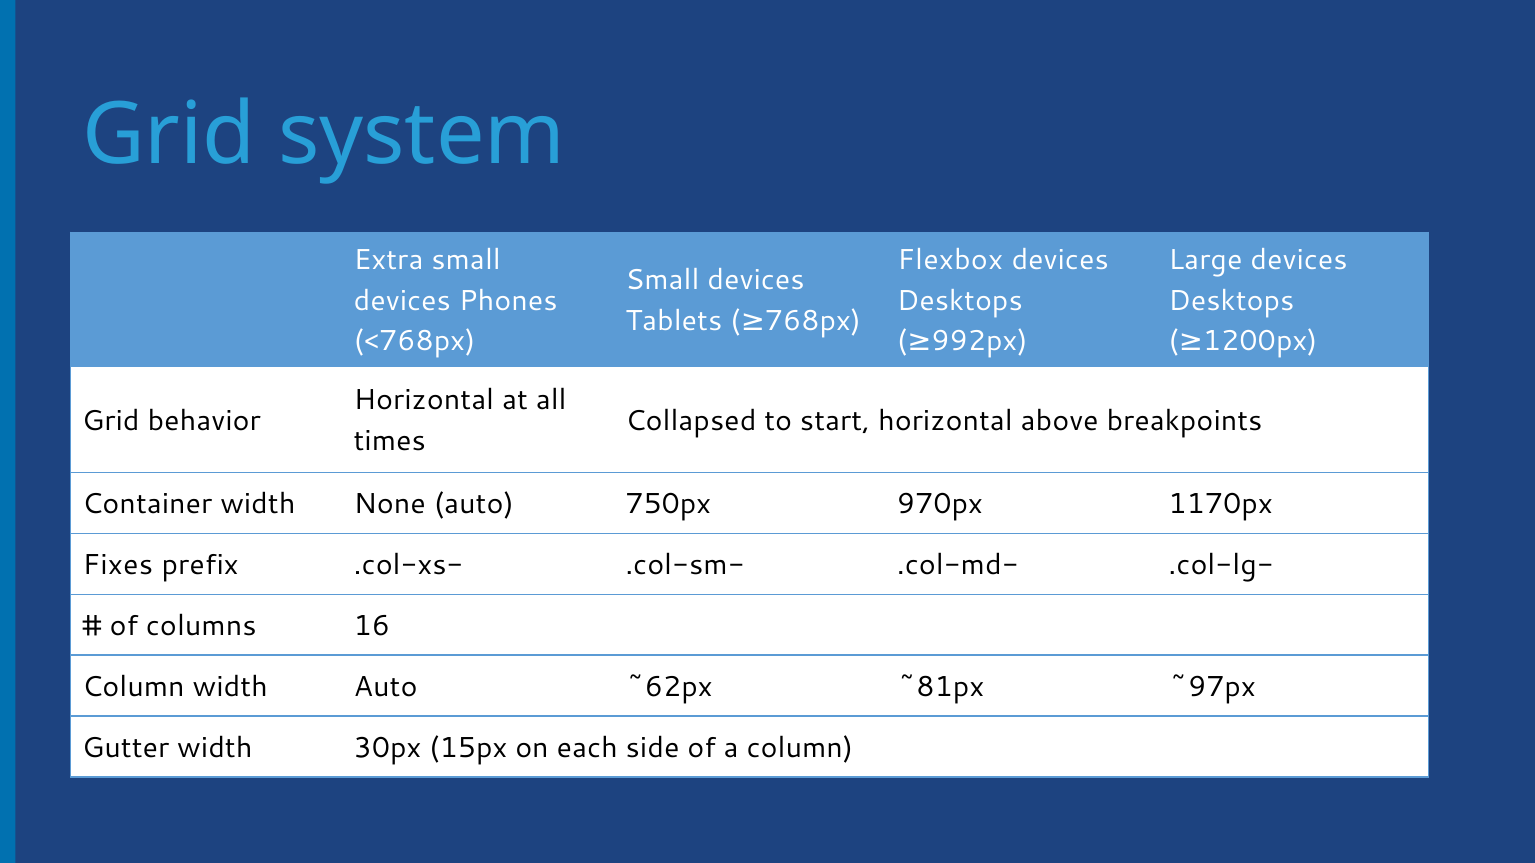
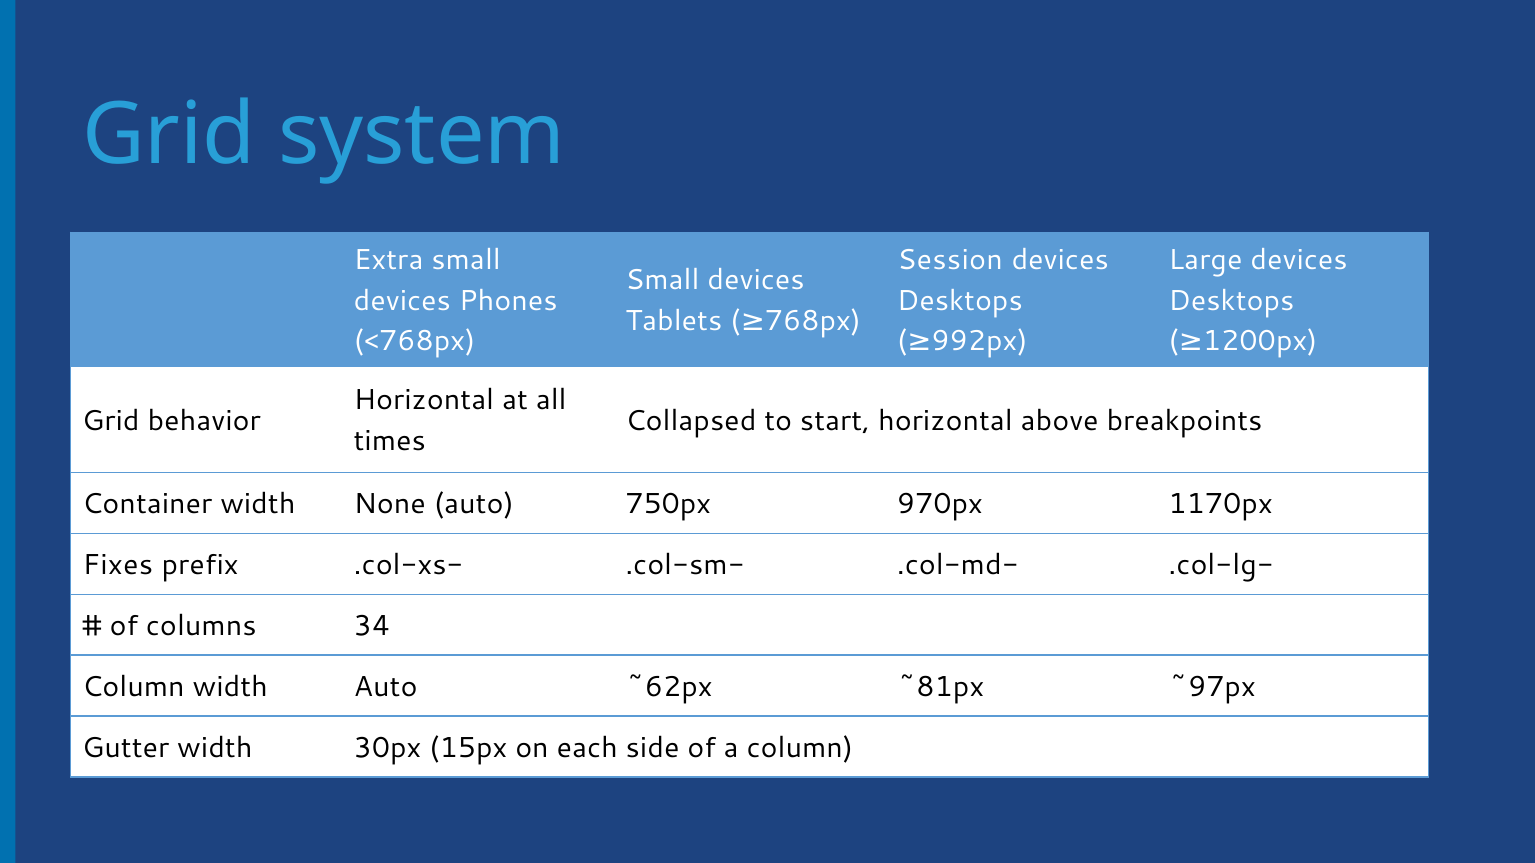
Flexbox: Flexbox -> Session
16: 16 -> 34
